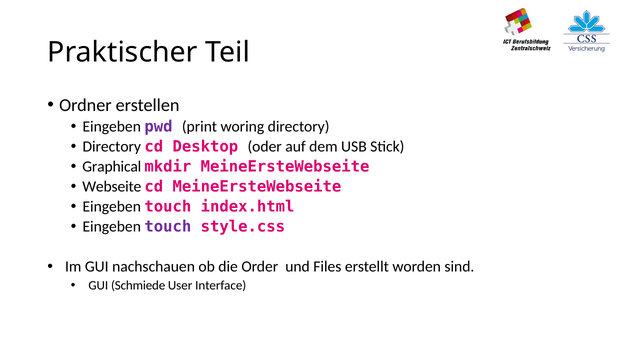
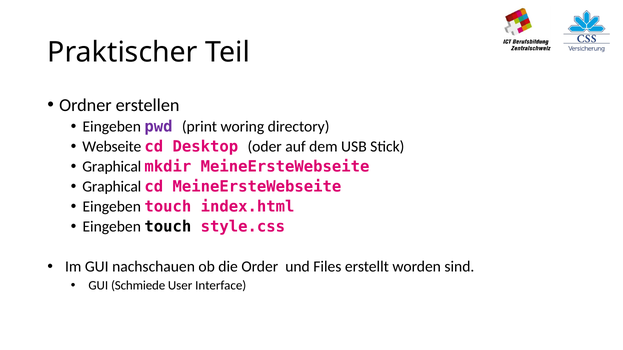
Directory at (112, 147): Directory -> Webseite
Webseite at (112, 187): Webseite -> Graphical
touch at (168, 227) colour: purple -> black
